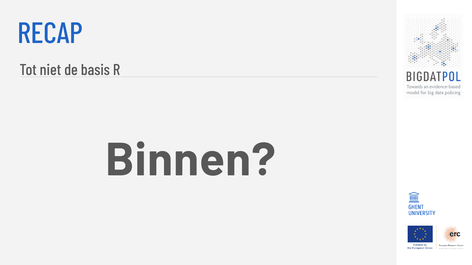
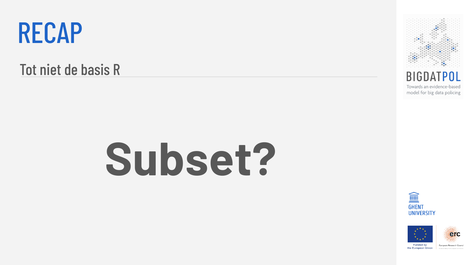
Binnen: Binnen -> Subset
